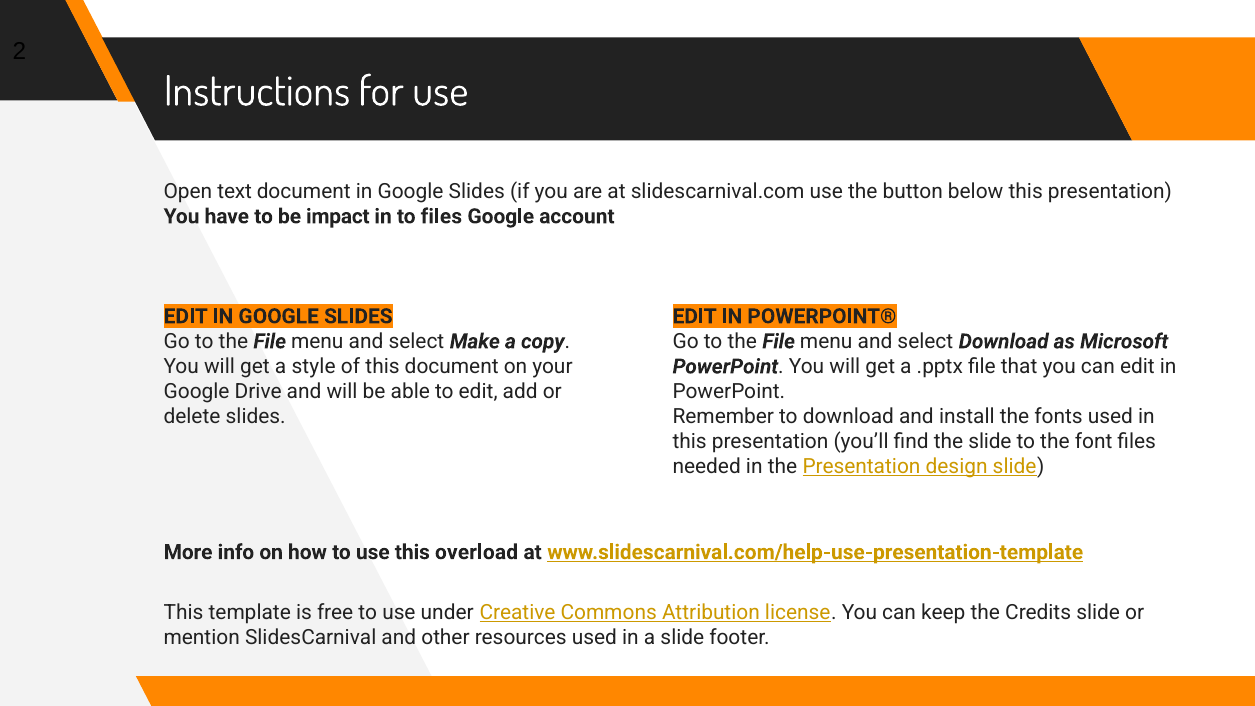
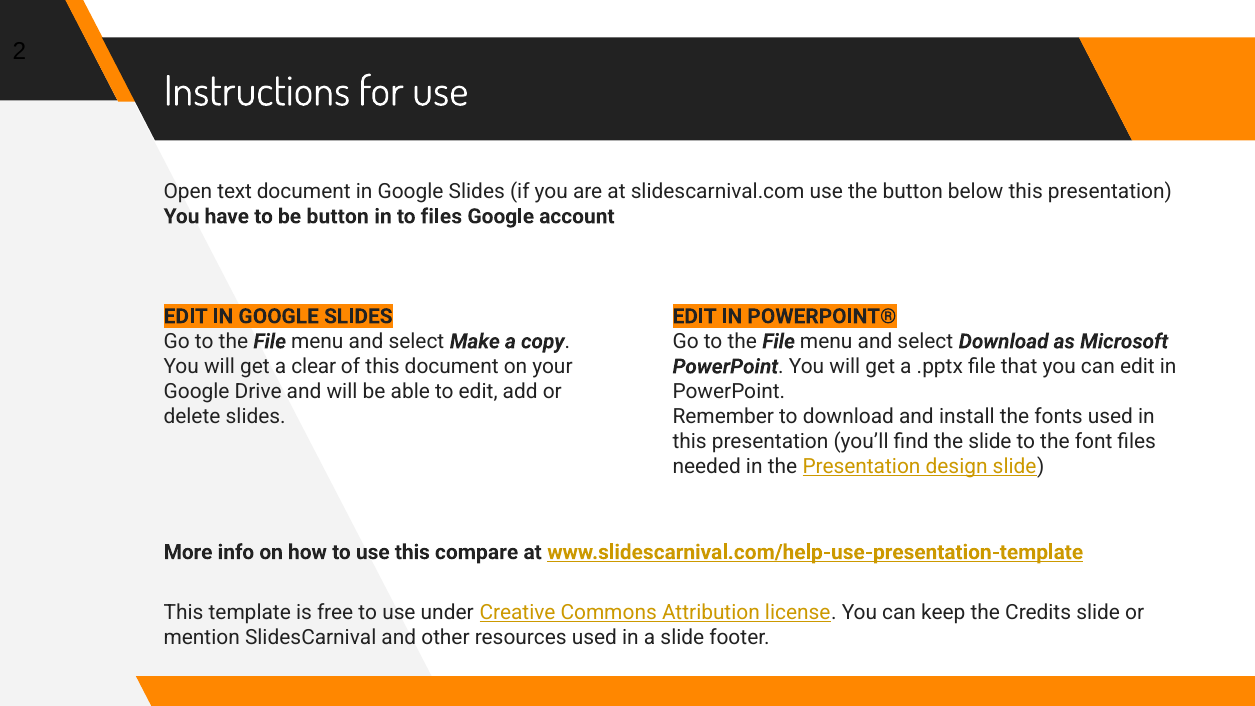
be impact: impact -> button
style: style -> clear
overload: overload -> compare
